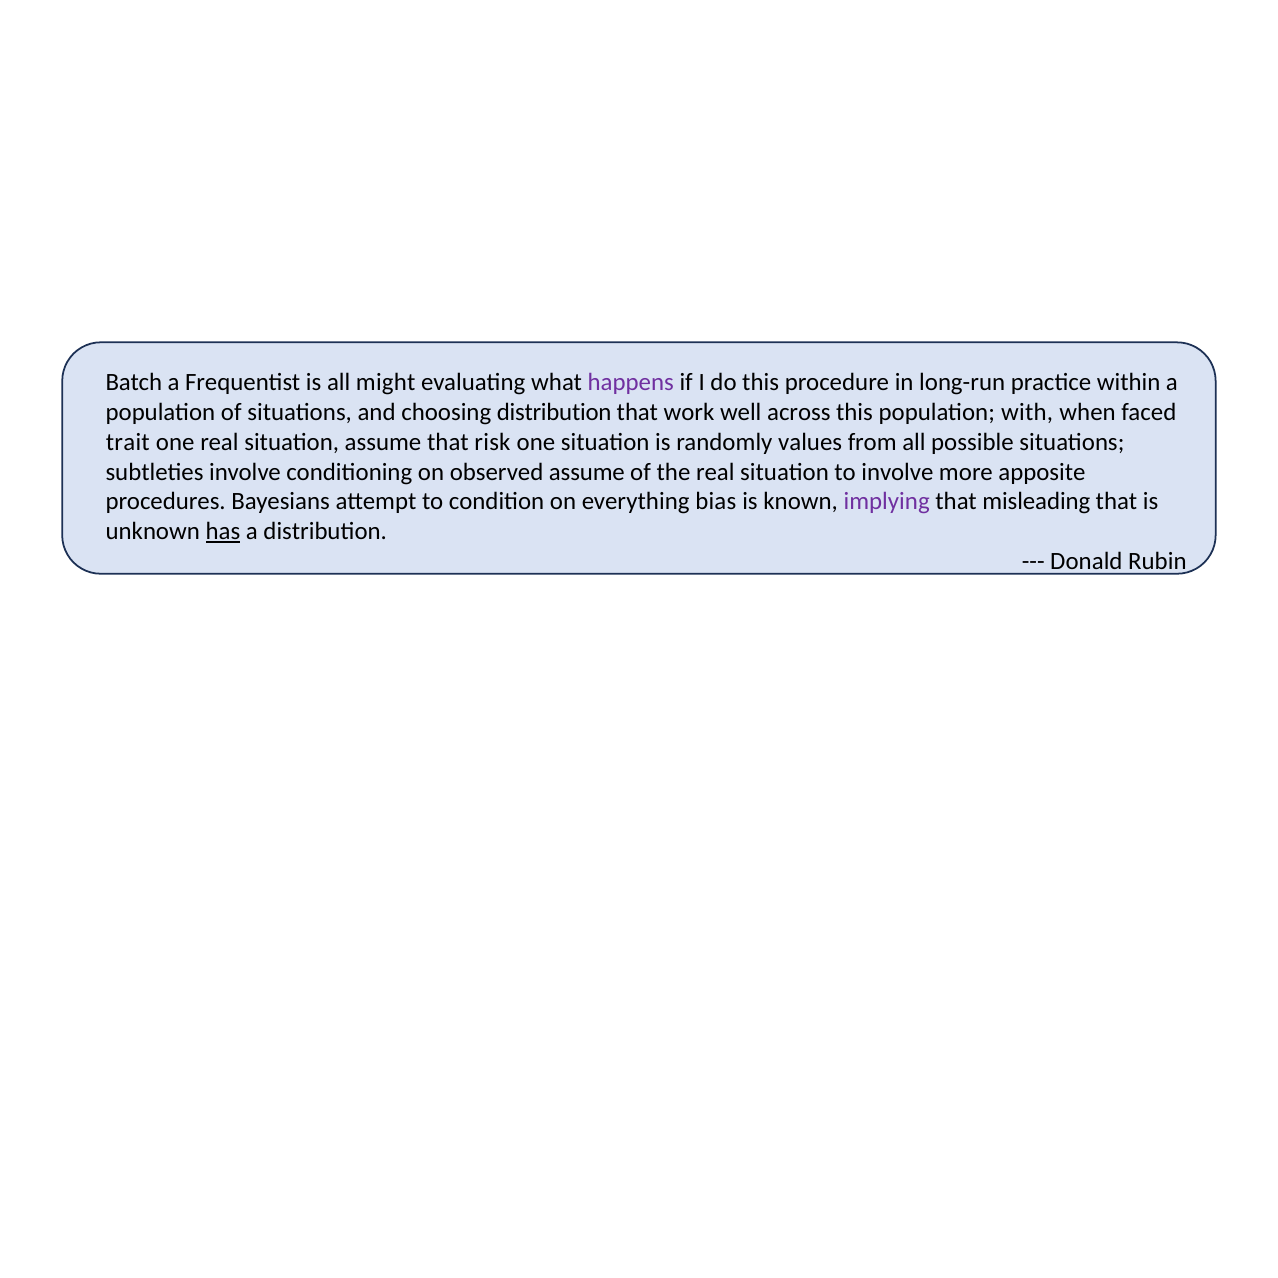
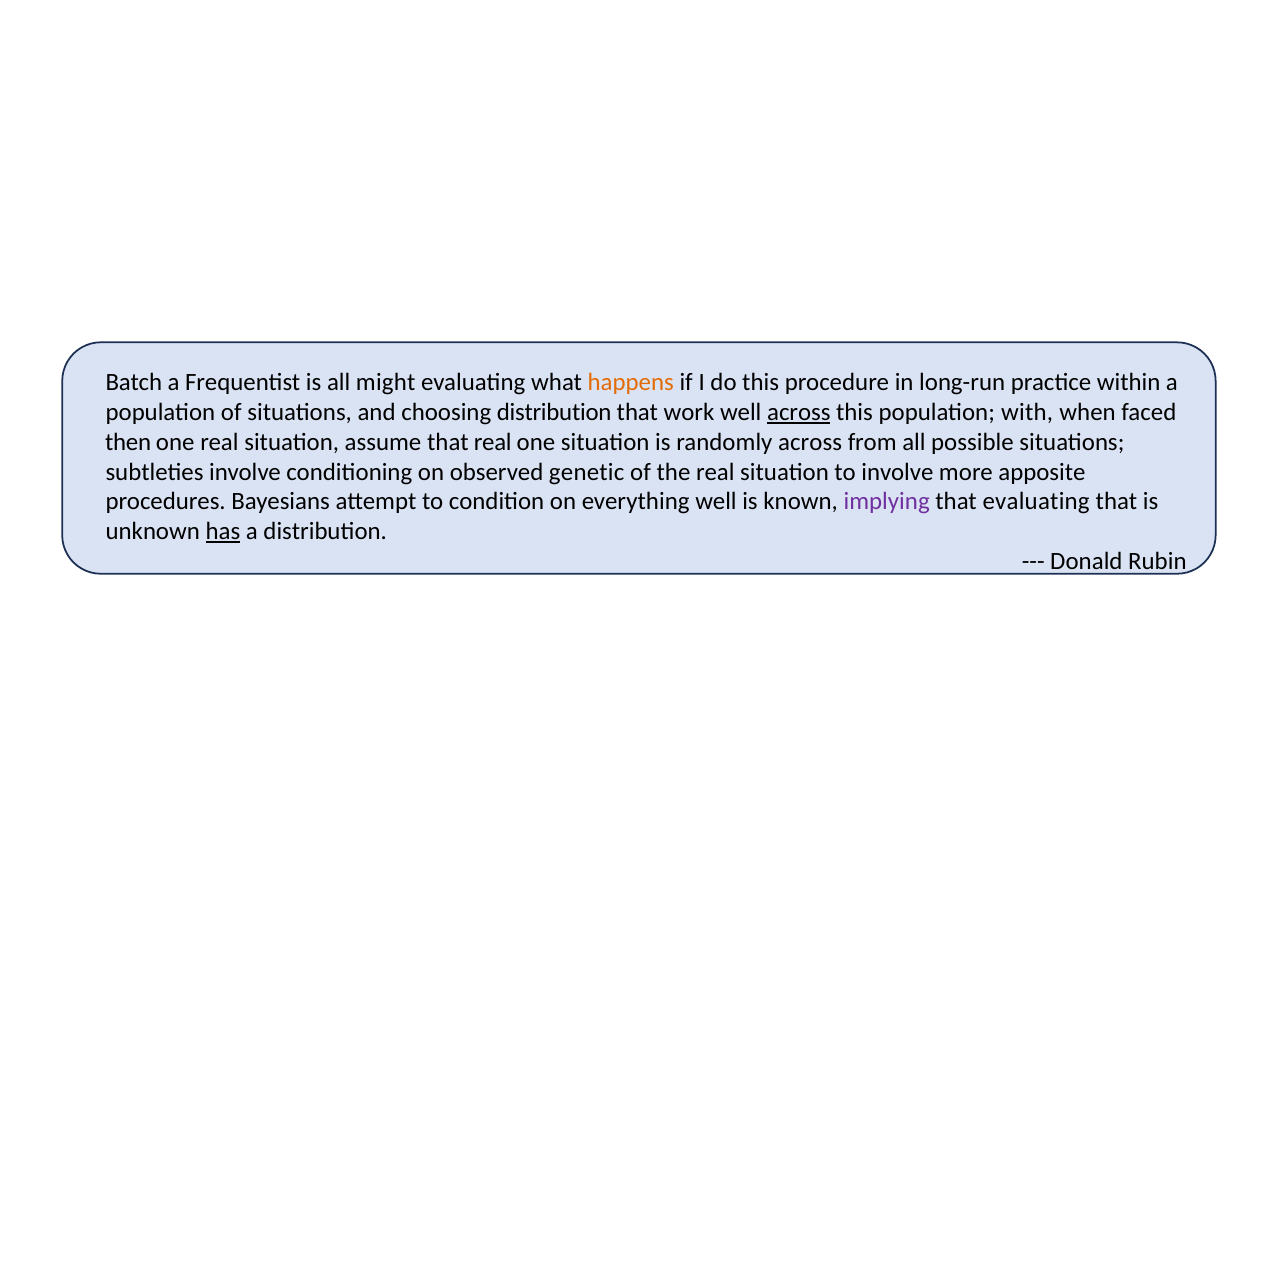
happens colour: purple -> orange
across at (799, 412) underline: none -> present
trait: trait -> then
that risk: risk -> real
randomly values: values -> across
observed assume: assume -> genetic
everything bias: bias -> well
that misleading: misleading -> evaluating
